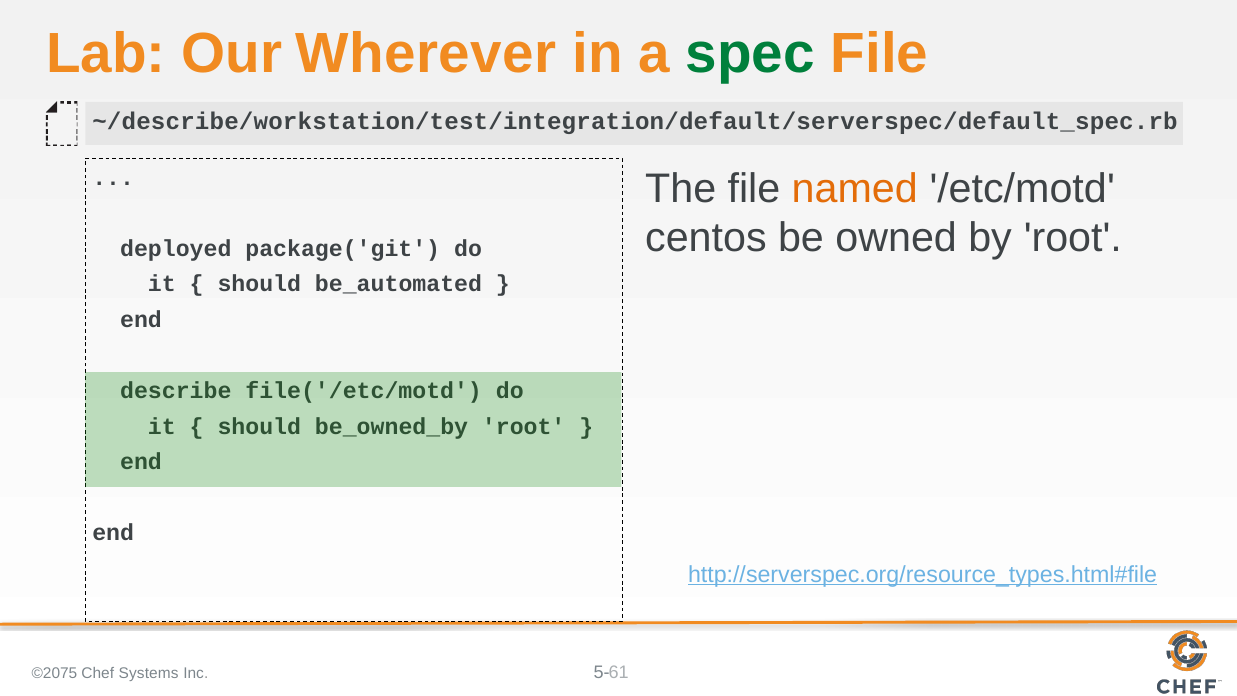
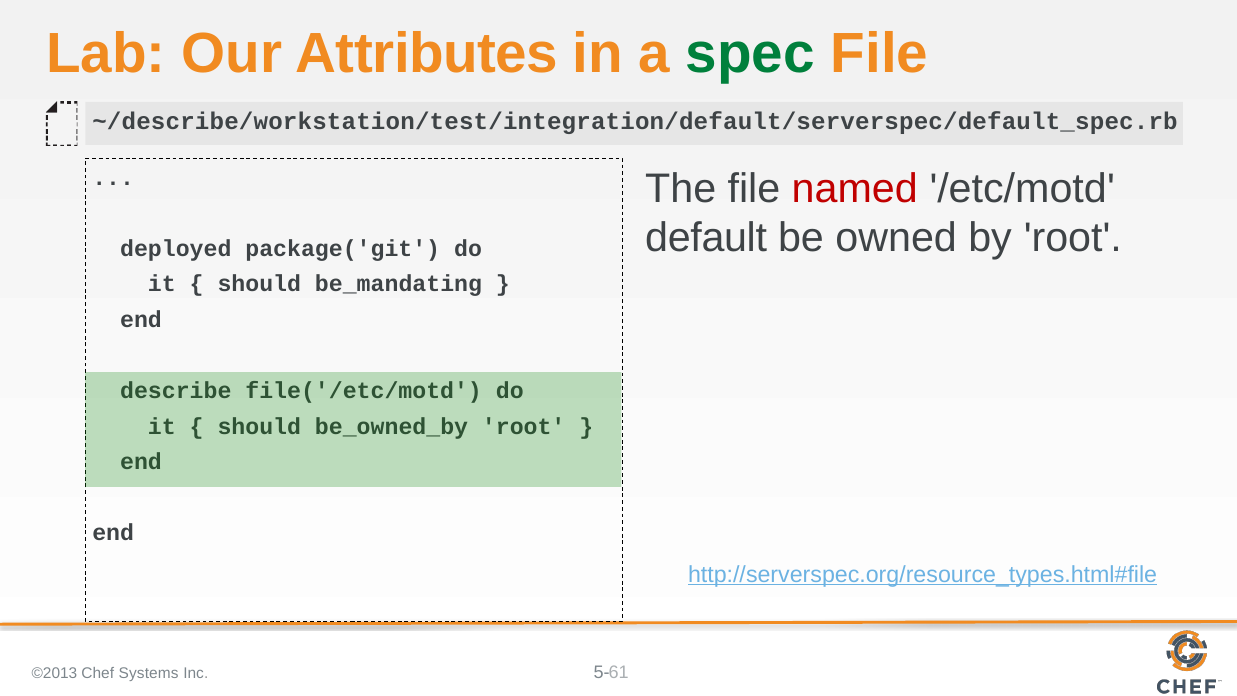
Wherever: Wherever -> Attributes
named colour: orange -> red
centos: centos -> default
be_automated: be_automated -> be_mandating
©2075: ©2075 -> ©2013
